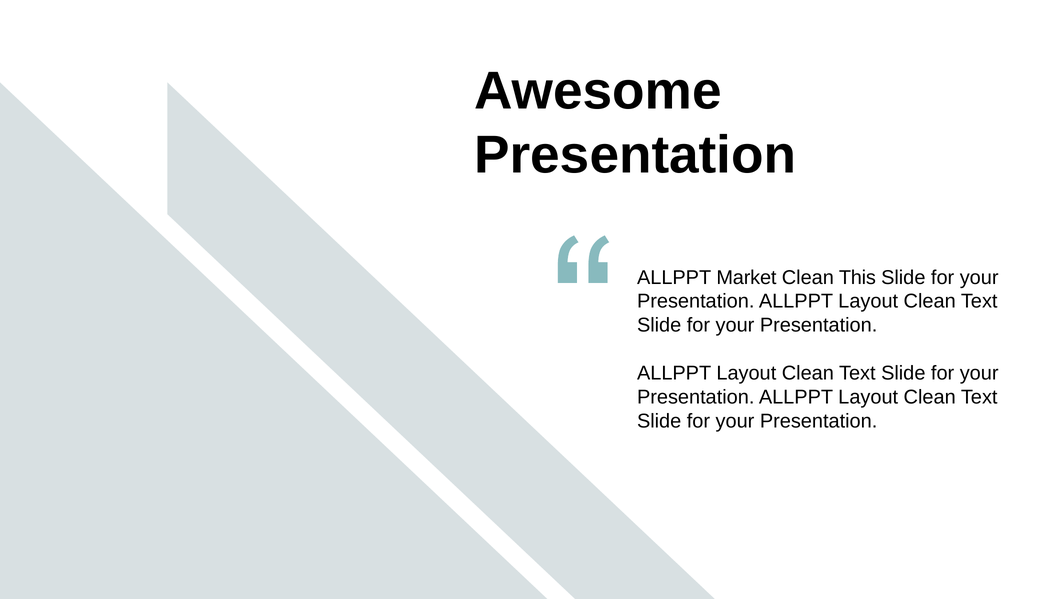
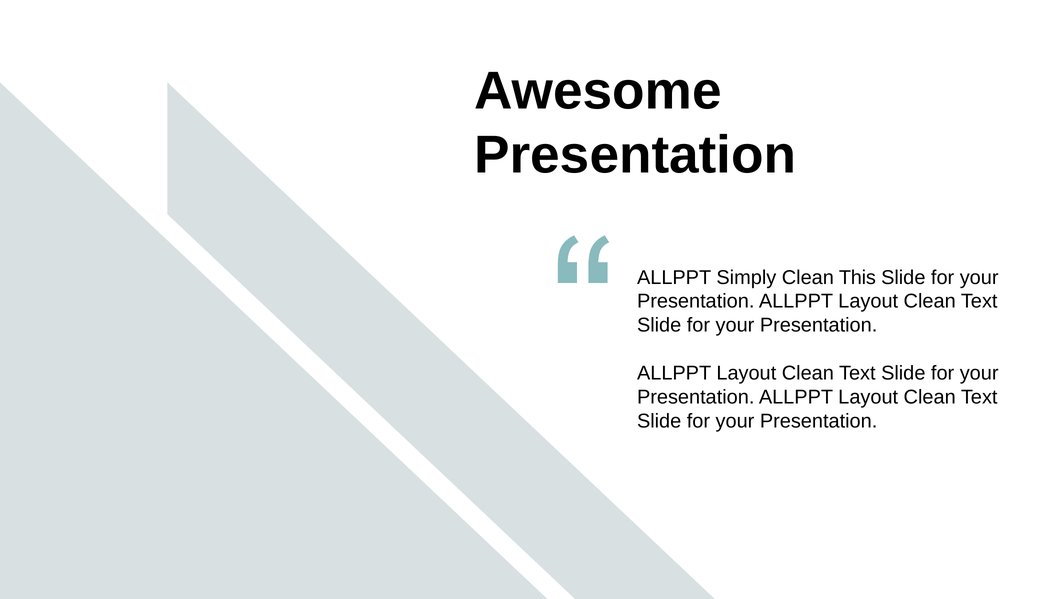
Market: Market -> Simply
